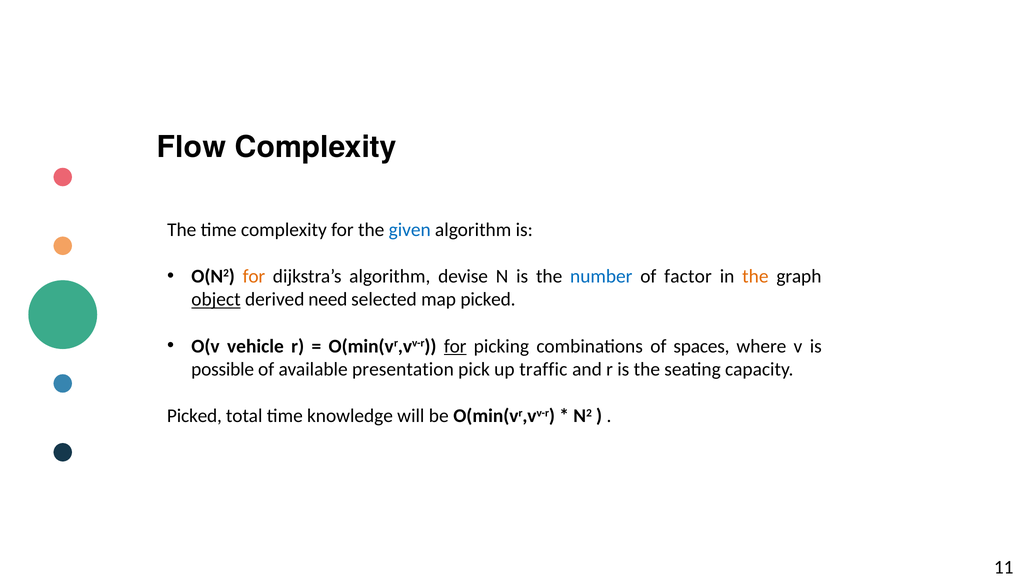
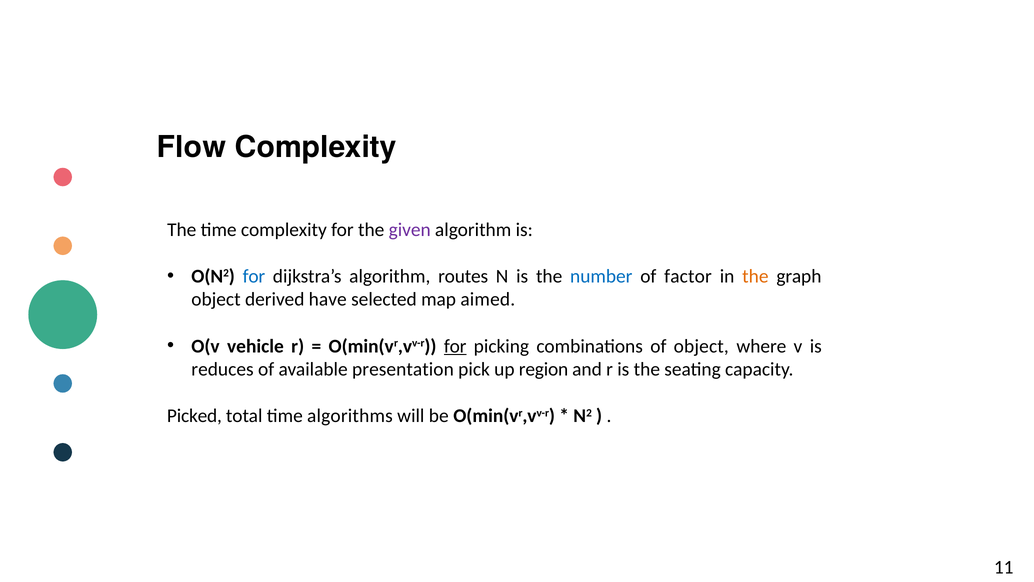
given colour: blue -> purple
for at (254, 276) colour: orange -> blue
devise: devise -> routes
object at (216, 299) underline: present -> none
need: need -> have
map picked: picked -> aimed
of spaces: spaces -> object
possible: possible -> reduces
traffic: traffic -> region
knowledge: knowledge -> algorithms
